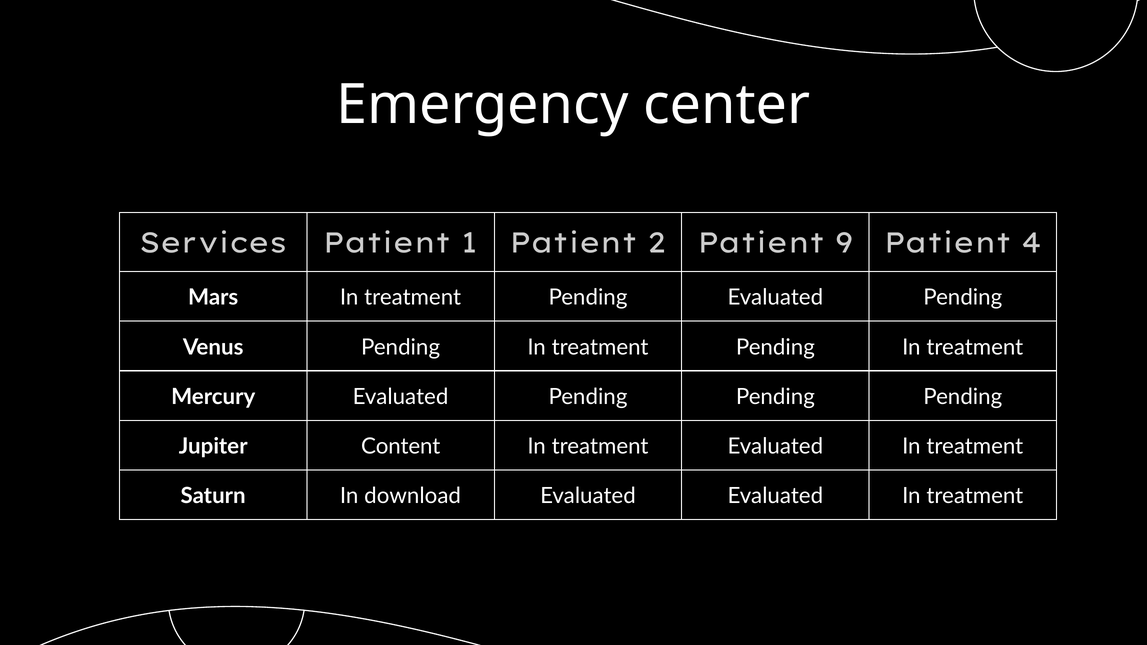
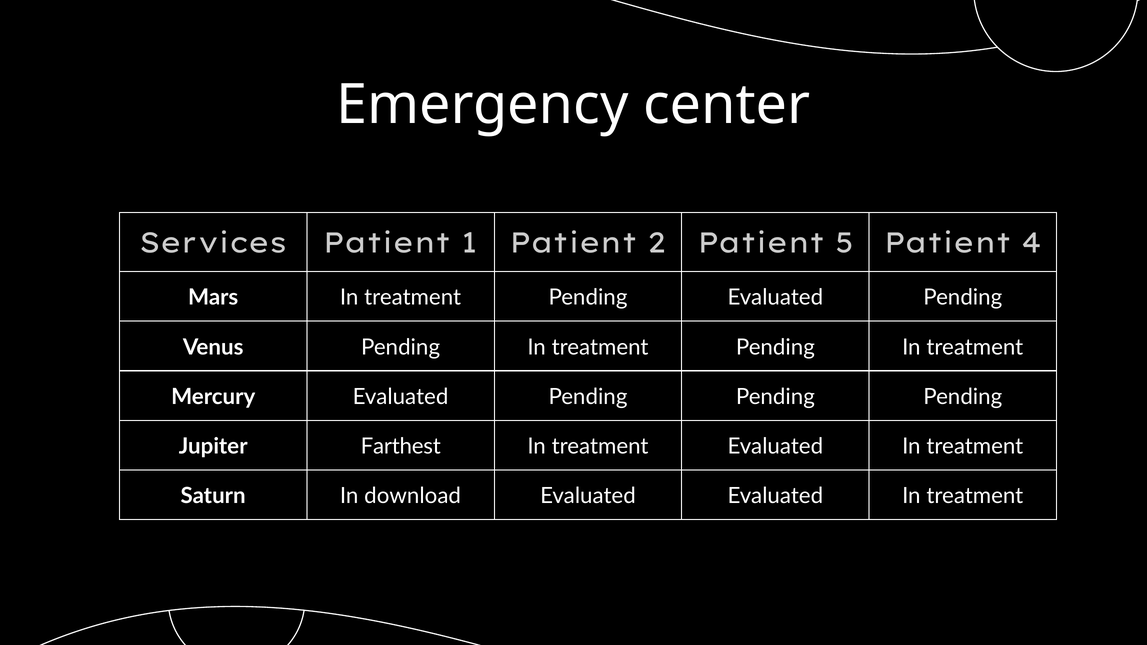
9: 9 -> 5
Content: Content -> Farthest
